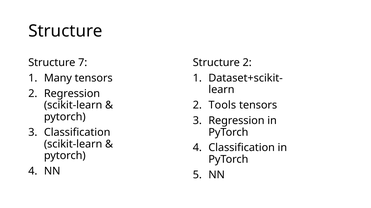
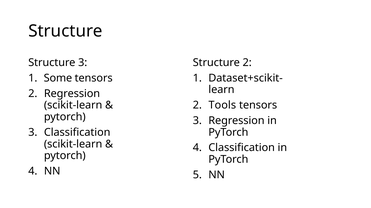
Structure 7: 7 -> 3
Many: Many -> Some
